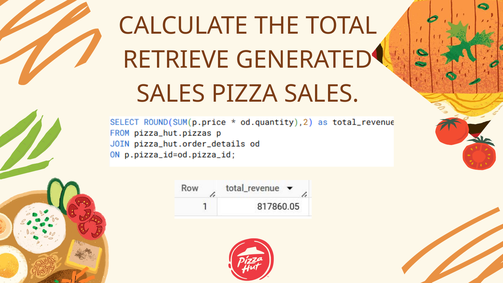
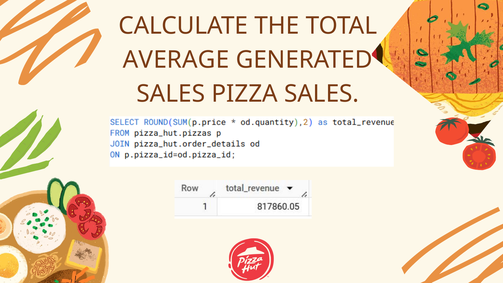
RETRIEVE: RETRIEVE -> AVERAGE
